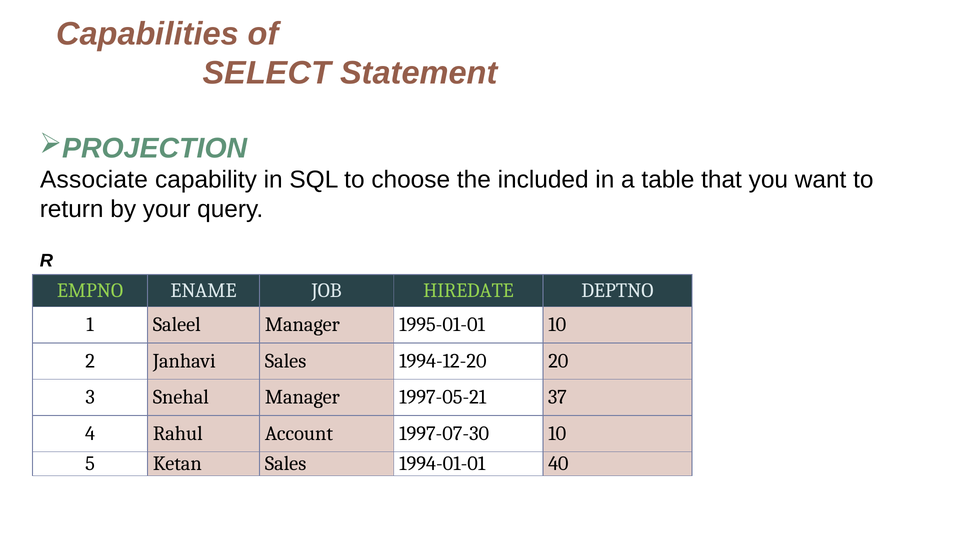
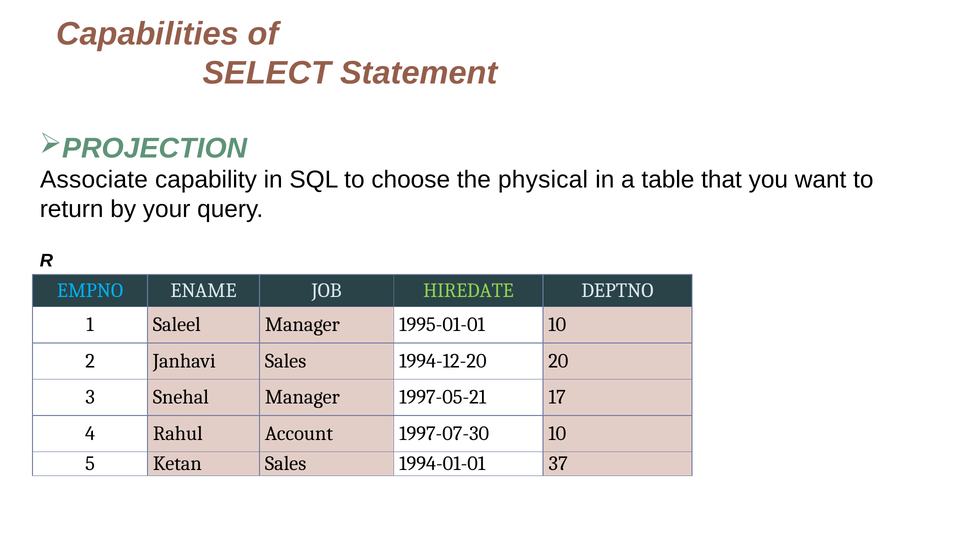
included: included -> physical
EMPNO colour: light green -> light blue
37: 37 -> 17
40: 40 -> 37
